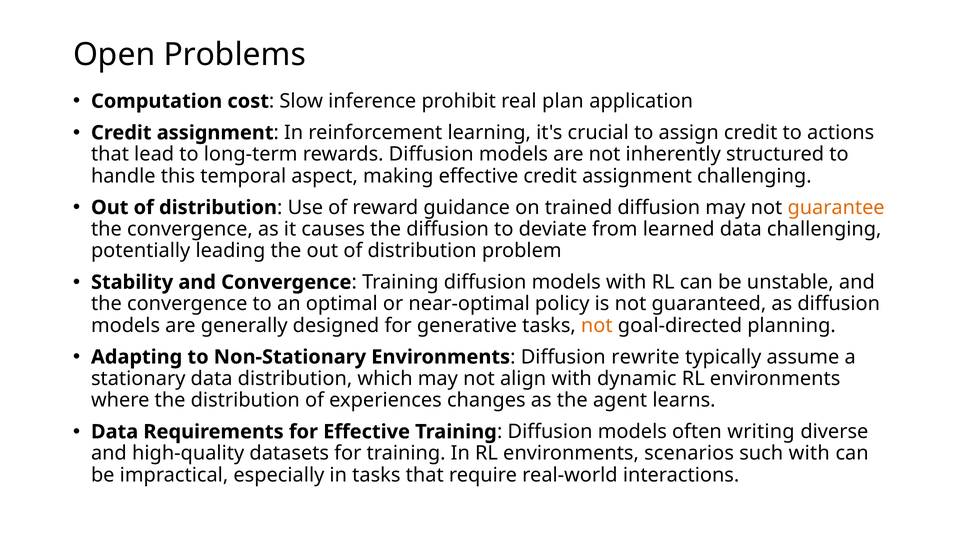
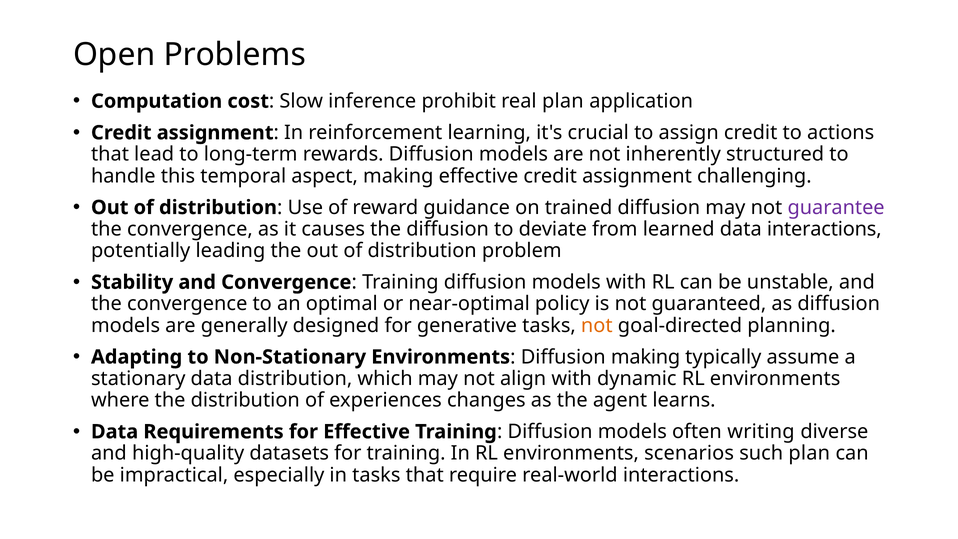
guarantee colour: orange -> purple
data challenging: challenging -> interactions
Diffusion rewrite: rewrite -> making
such with: with -> plan
